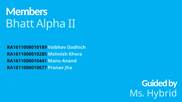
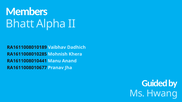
Hybrid: Hybrid -> Hwang
